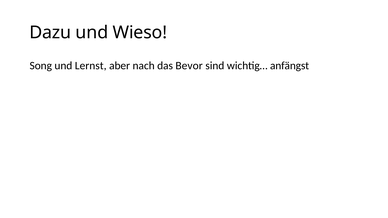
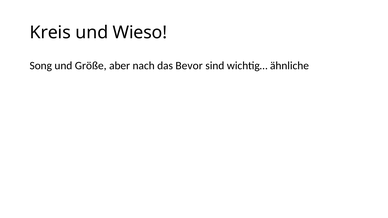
Dazu: Dazu -> Kreis
Lernst: Lernst -> Größe
anfängst: anfängst -> ähnliche
